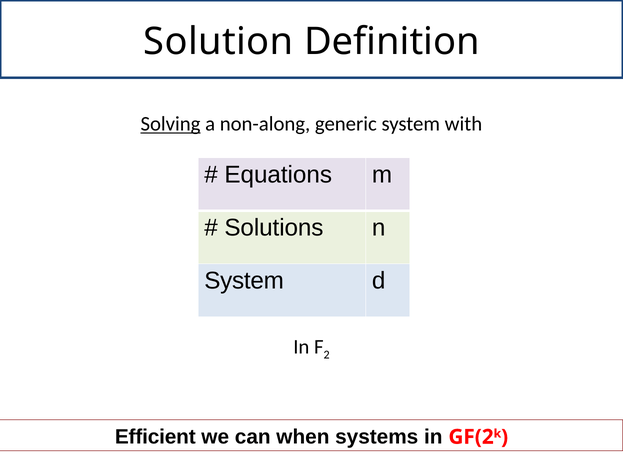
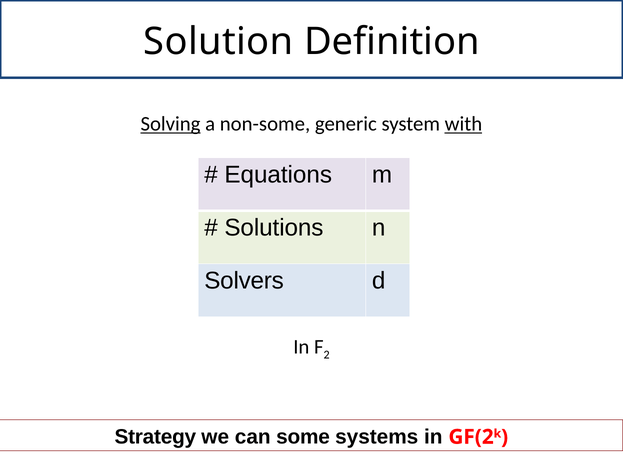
non-along: non-along -> non-some
with underline: none -> present
System at (244, 281): System -> Solvers
Efficient: Efficient -> Strategy
when: when -> some
